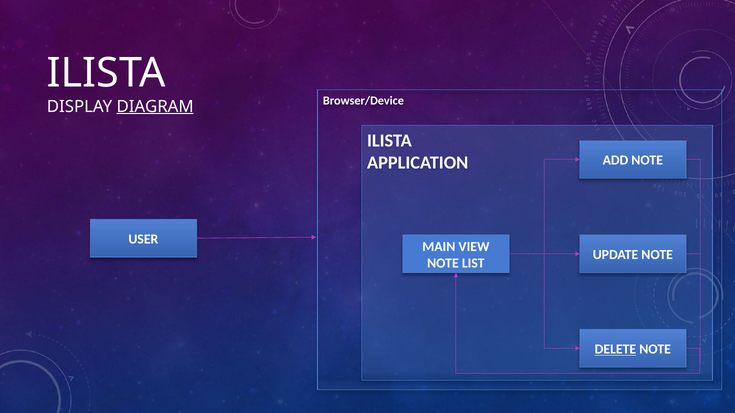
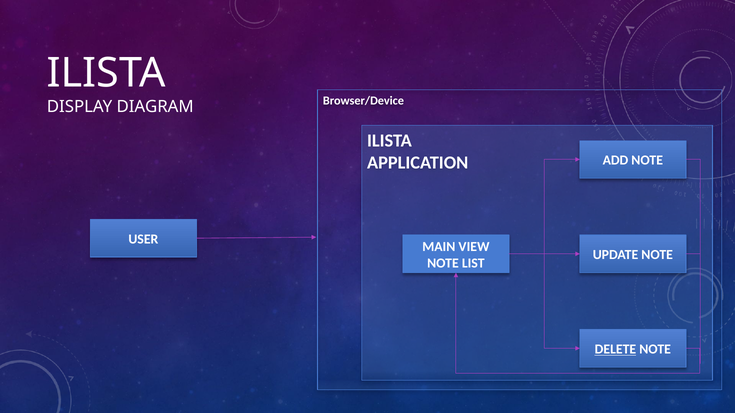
DIAGRAM underline: present -> none
